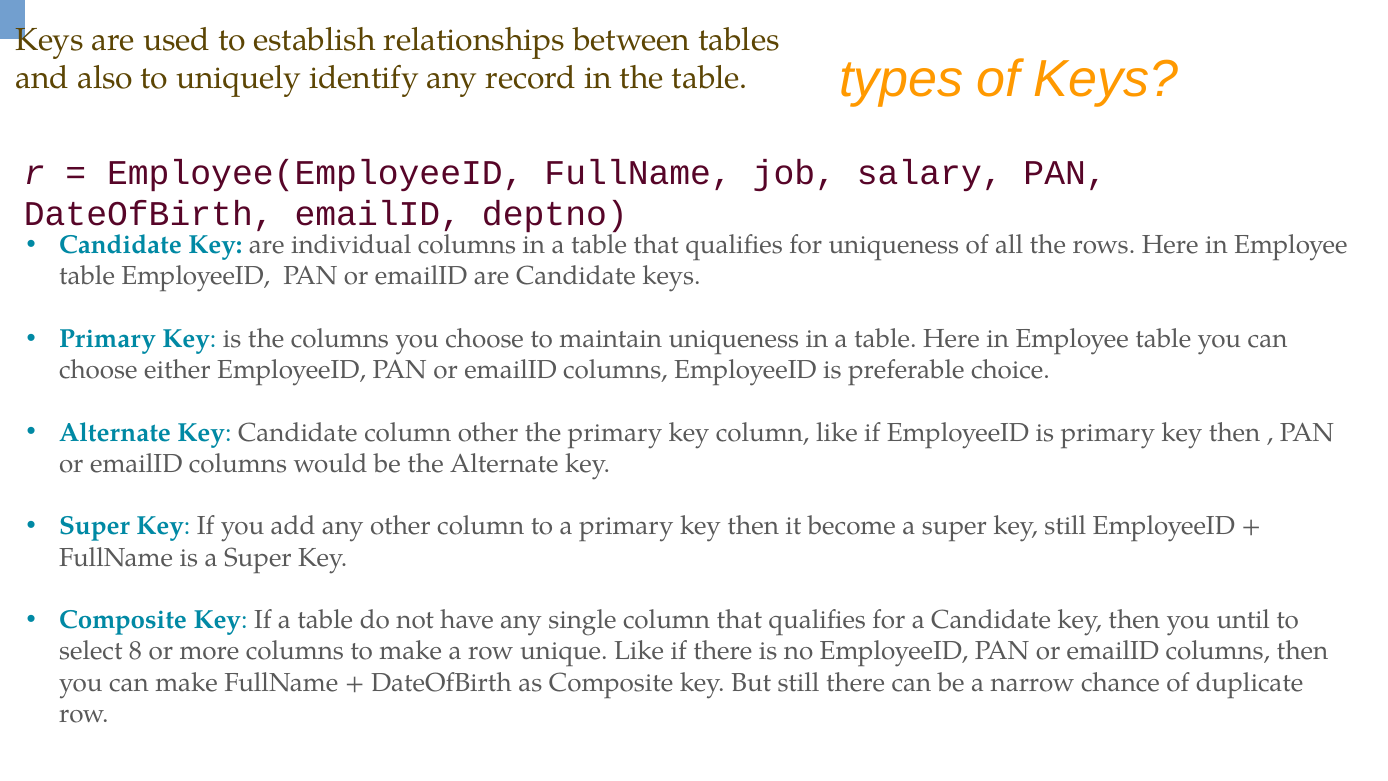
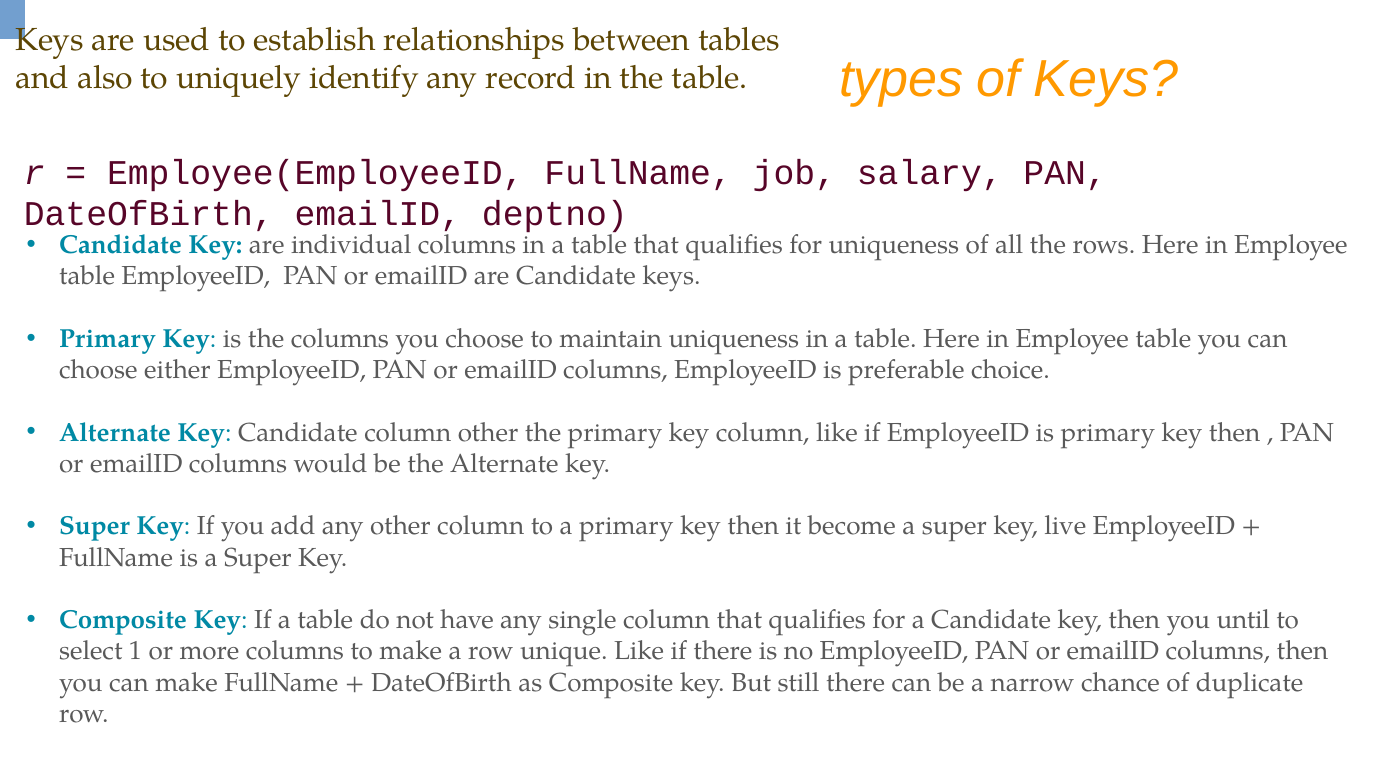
key still: still -> live
8: 8 -> 1
